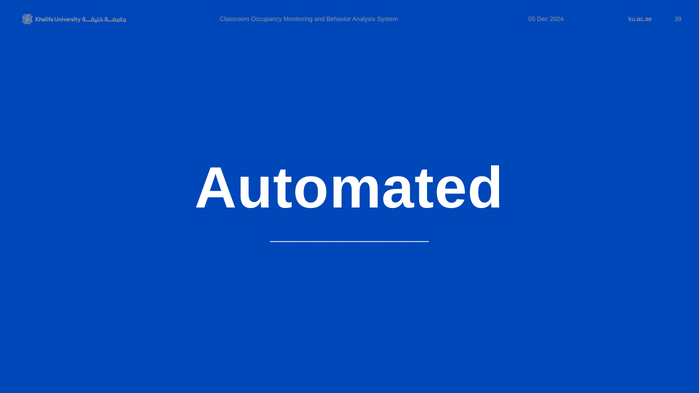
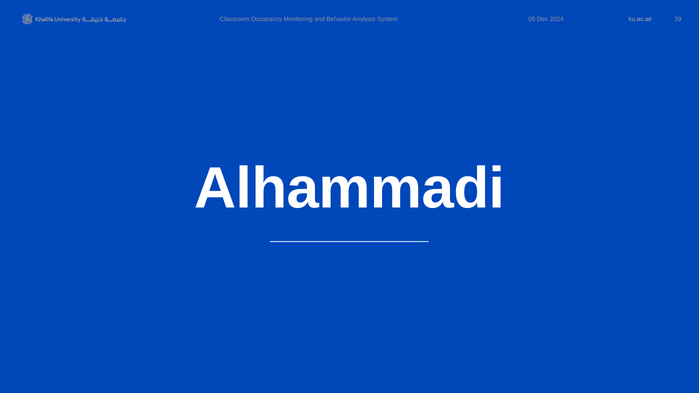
Automated: Automated -> Alhammadi
